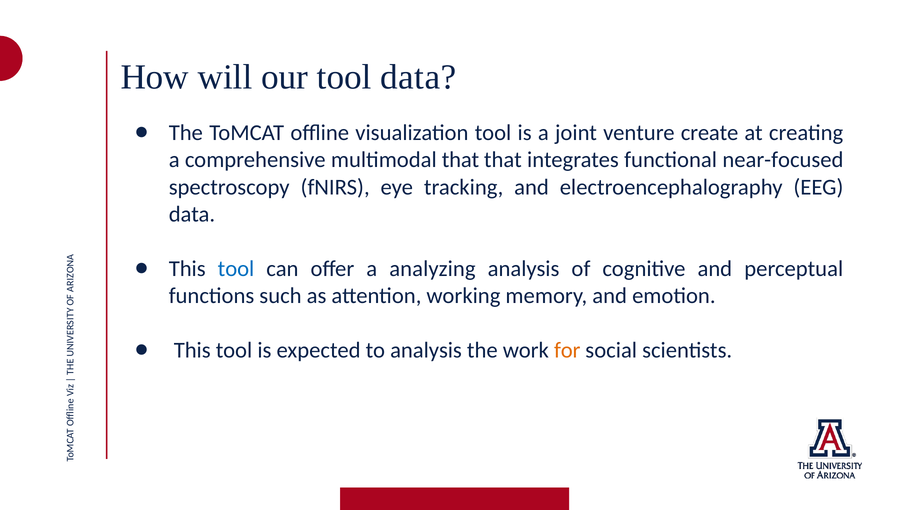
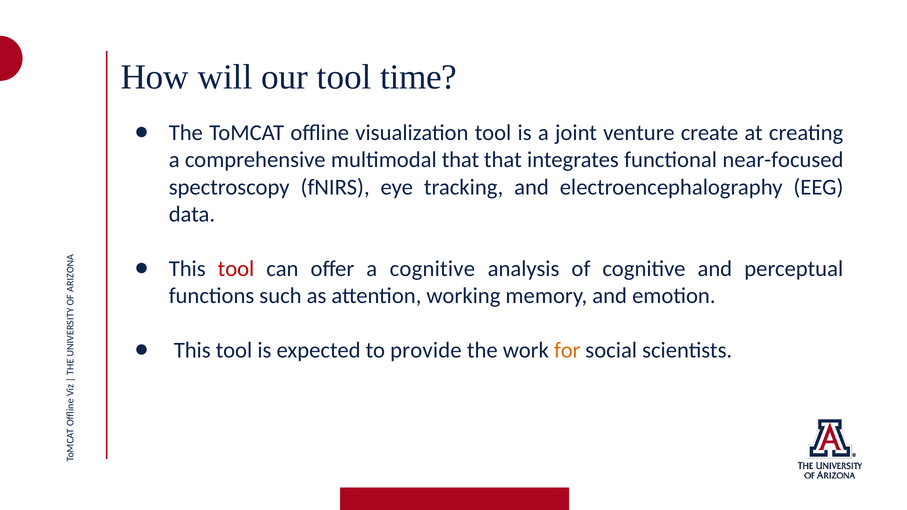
tool data: data -> time
tool at (236, 269) colour: blue -> red
a analyzing: analyzing -> cognitive
to analysis: analysis -> provide
